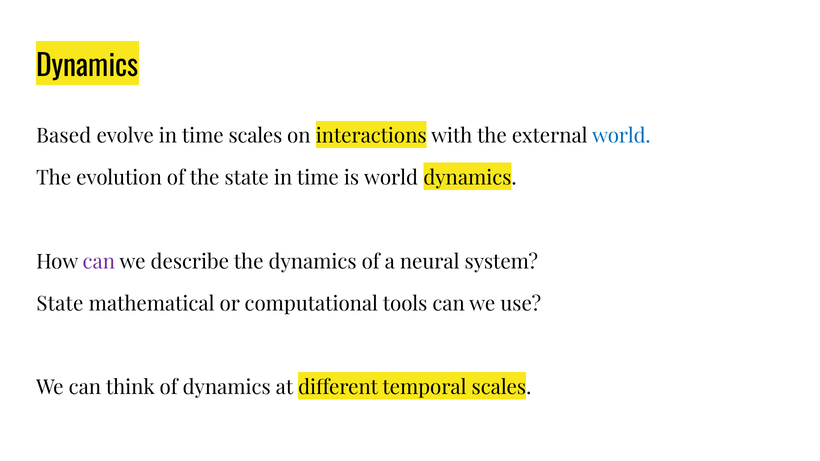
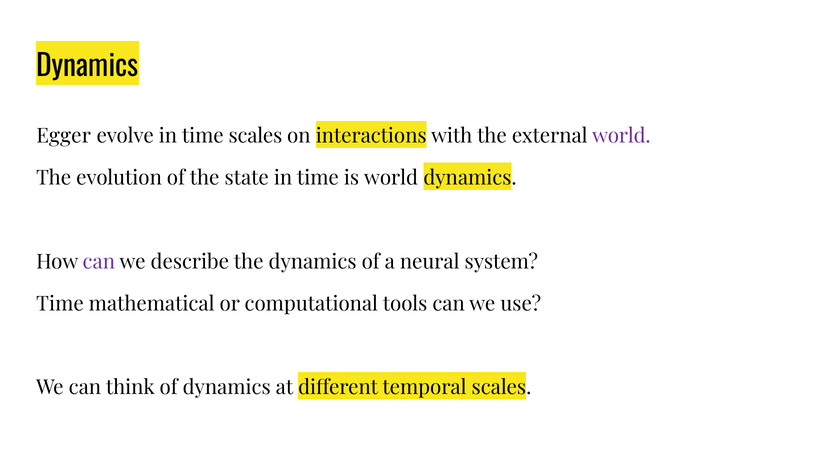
Based: Based -> Egger
world at (621, 136) colour: blue -> purple
State at (60, 304): State -> Time
